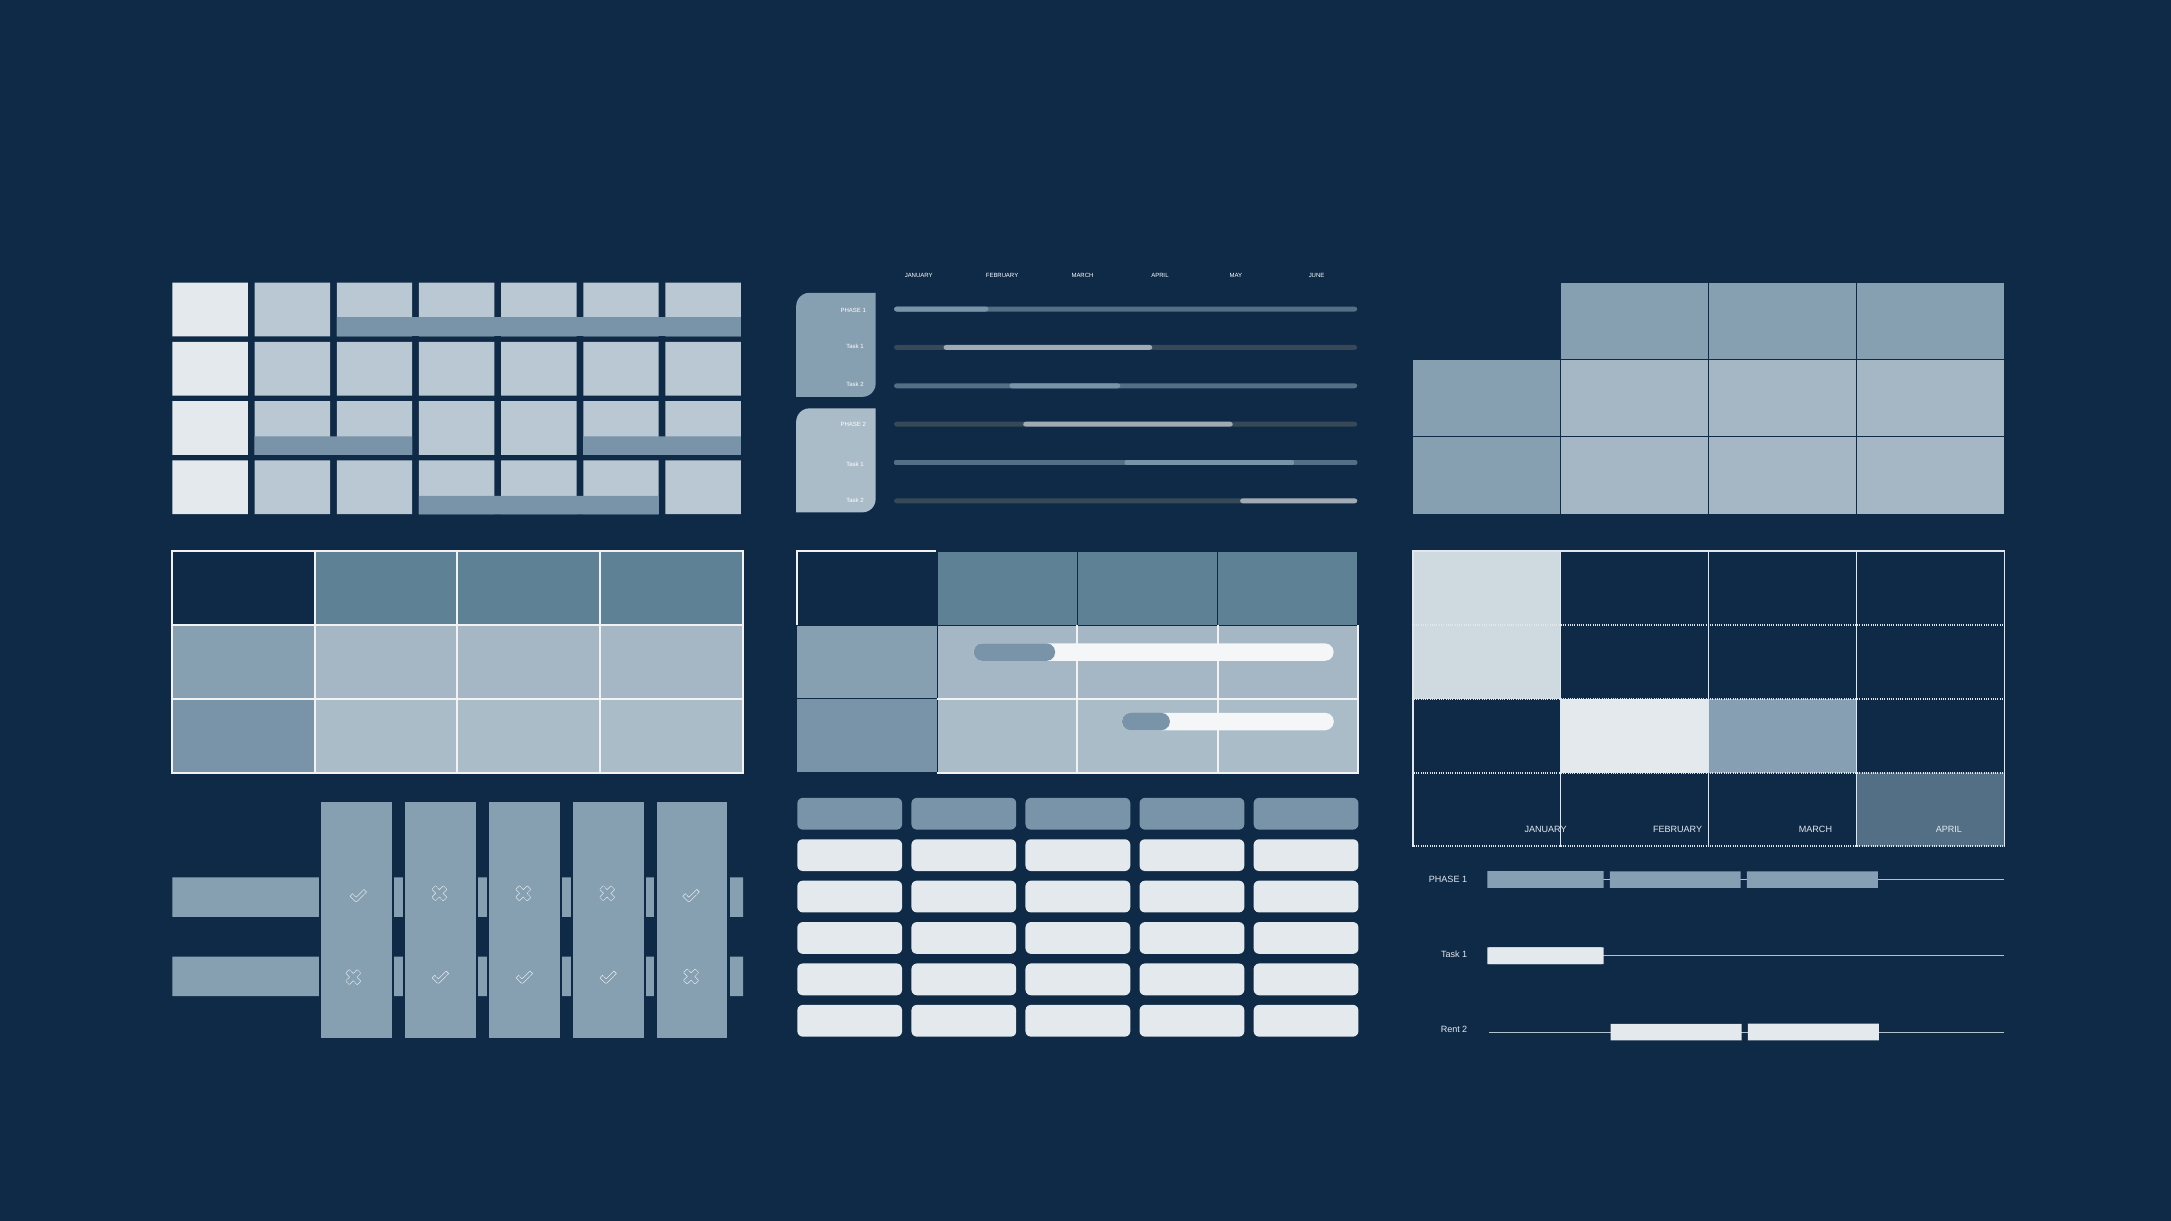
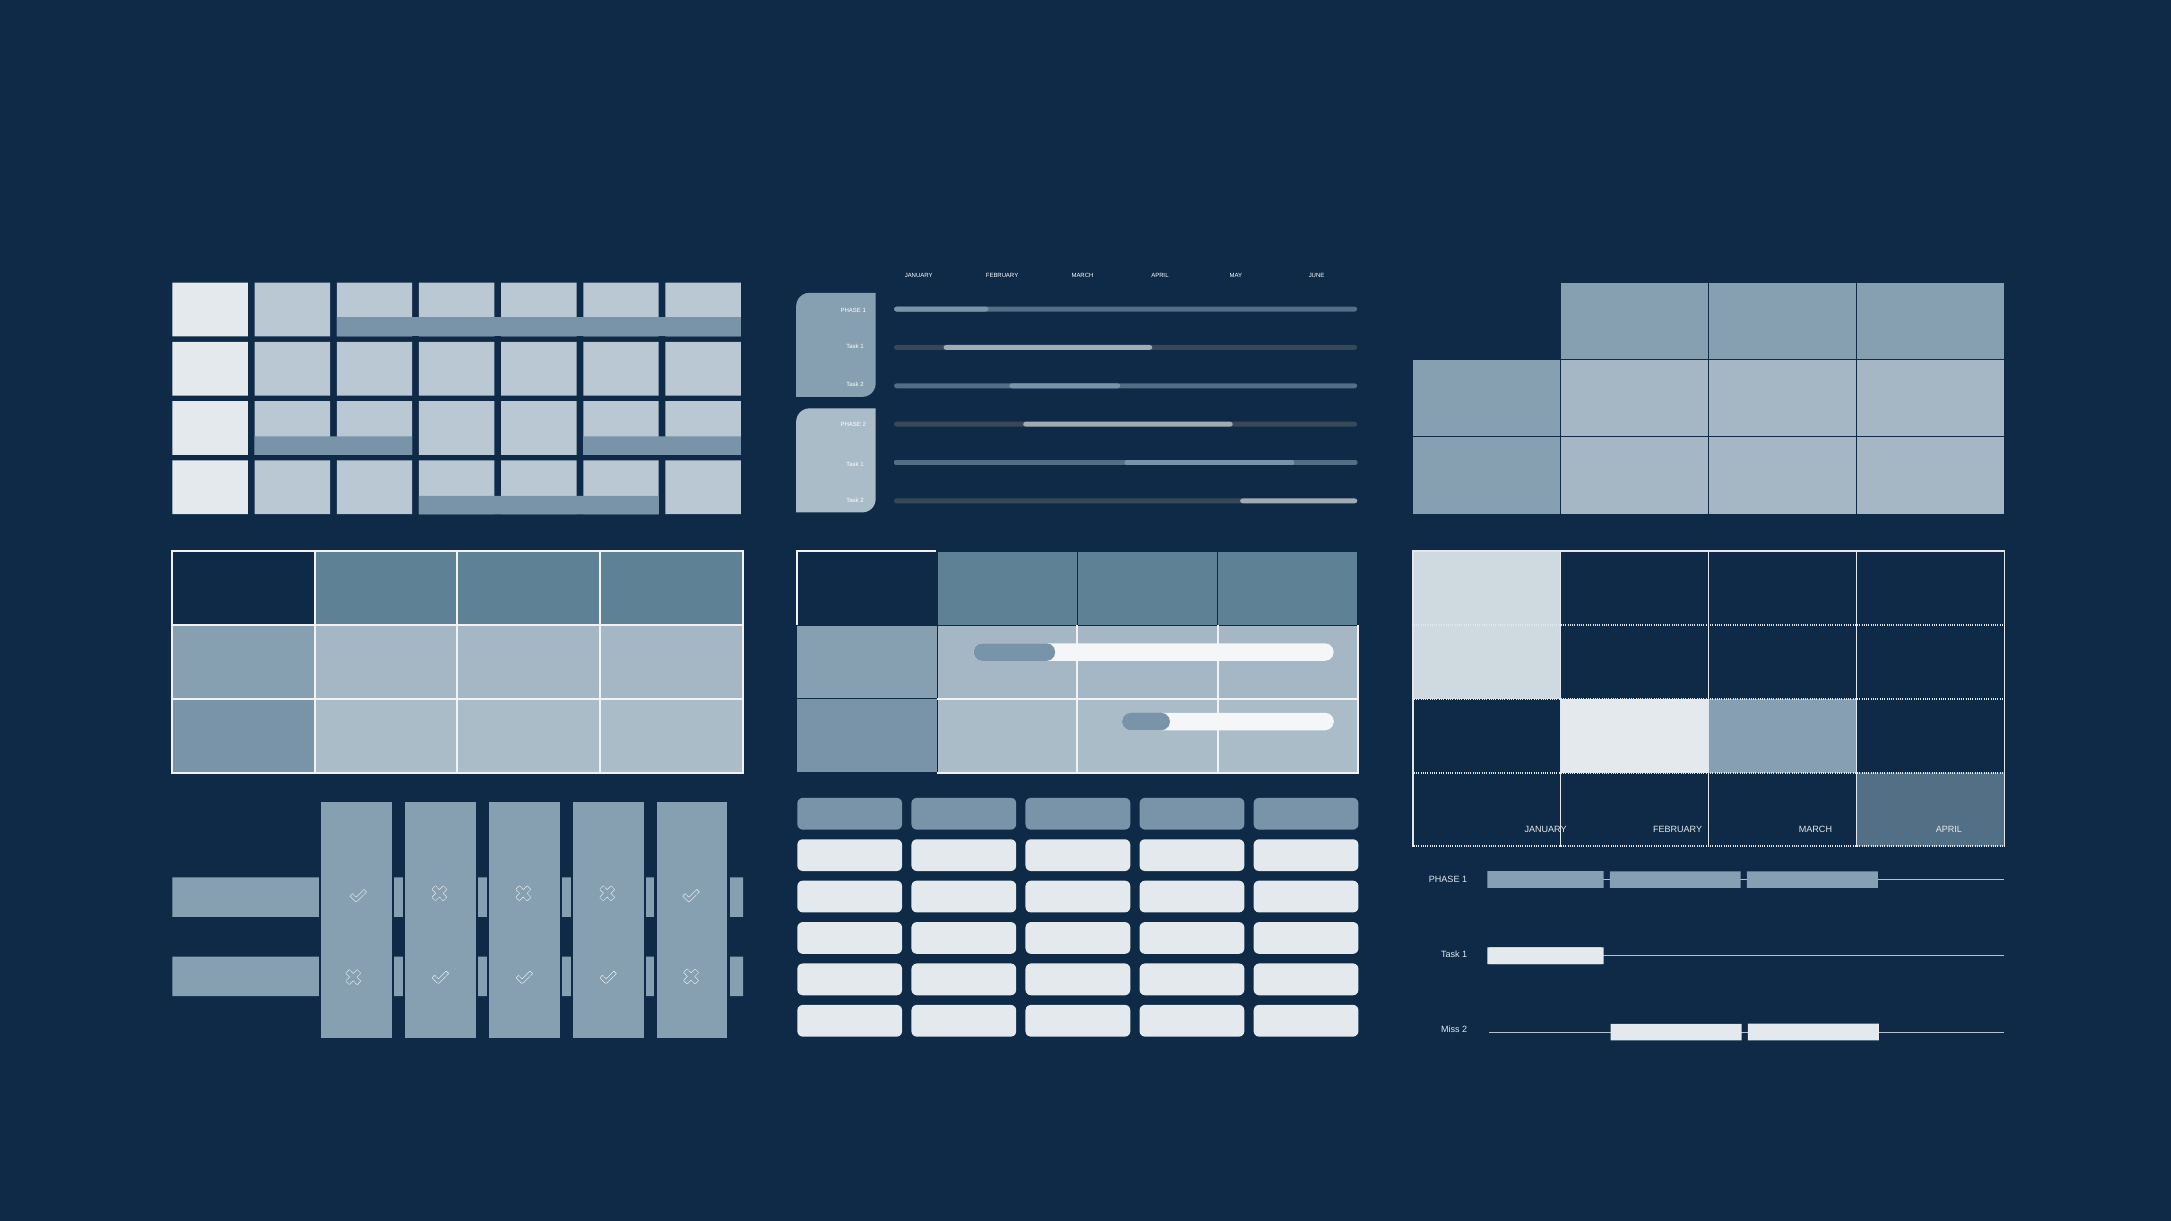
Rent: Rent -> Miss
